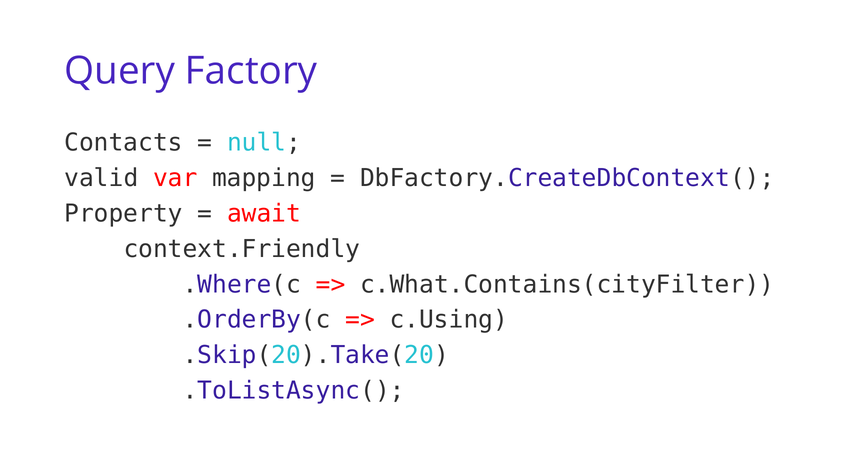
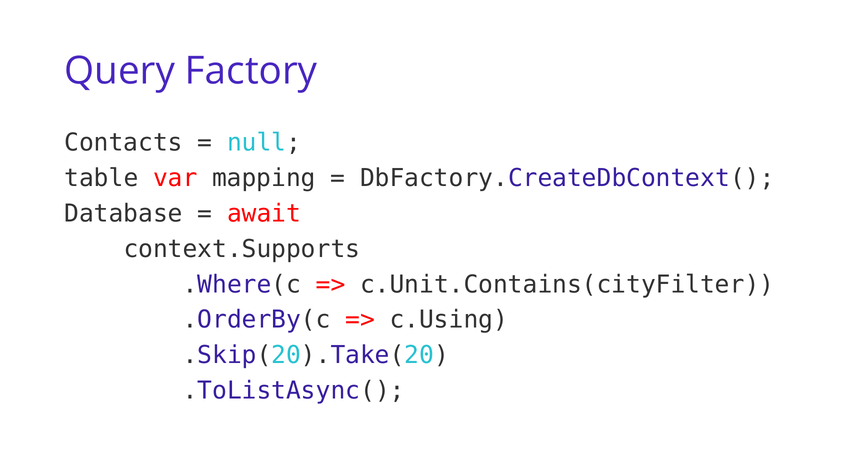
valid: valid -> table
Property: Property -> Database
context.Friendly: context.Friendly -> context.Supports
c.What.Contains(cityFilter: c.What.Contains(cityFilter -> c.Unit.Contains(cityFilter
